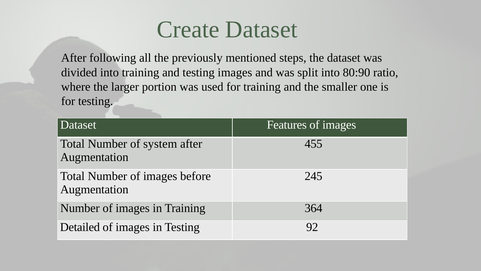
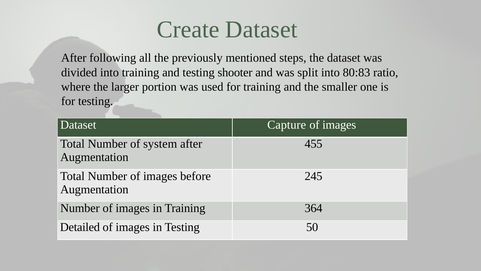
testing images: images -> shooter
80:90: 80:90 -> 80:83
Features: Features -> Capture
92: 92 -> 50
